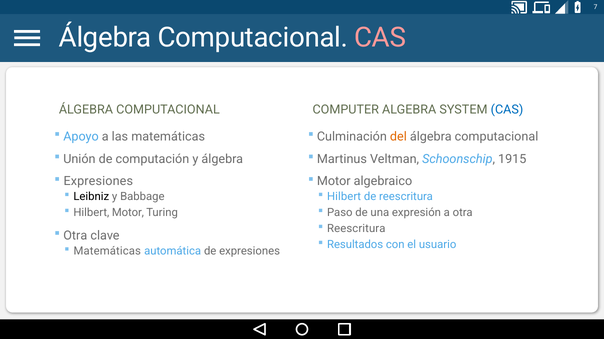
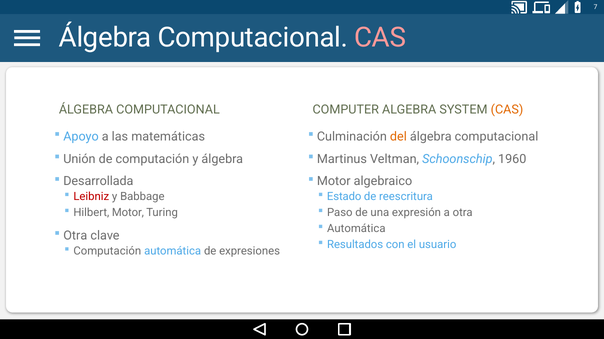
CAS at (507, 110) colour: blue -> orange
1915: 1915 -> 1960
Expresiones at (98, 182): Expresiones -> Desarrollada
Leibniz colour: black -> red
Hilbert at (344, 197): Hilbert -> Estado
Reescritura at (356, 229): Reescritura -> Automática
Matemáticas at (107, 252): Matemáticas -> Computación
